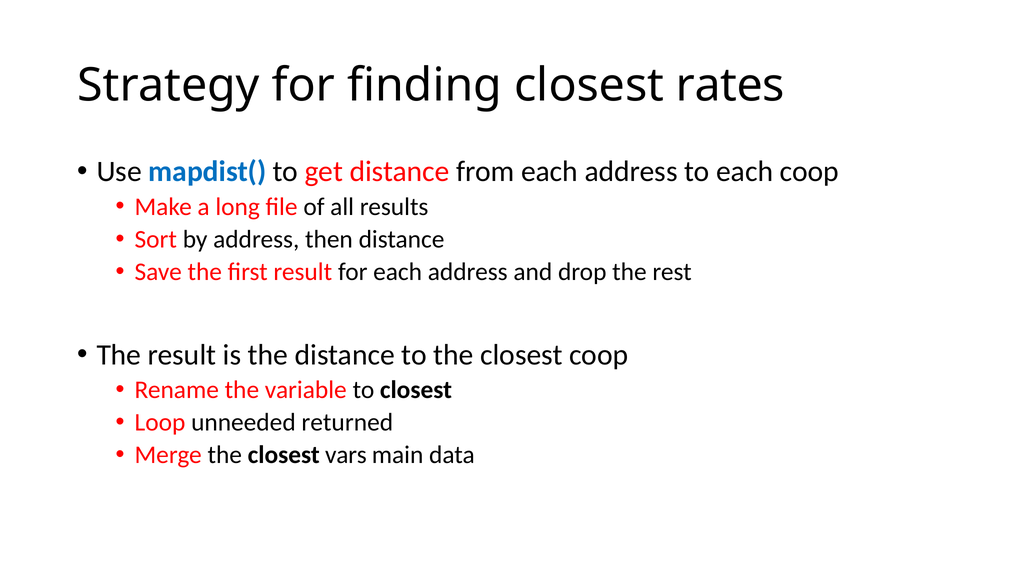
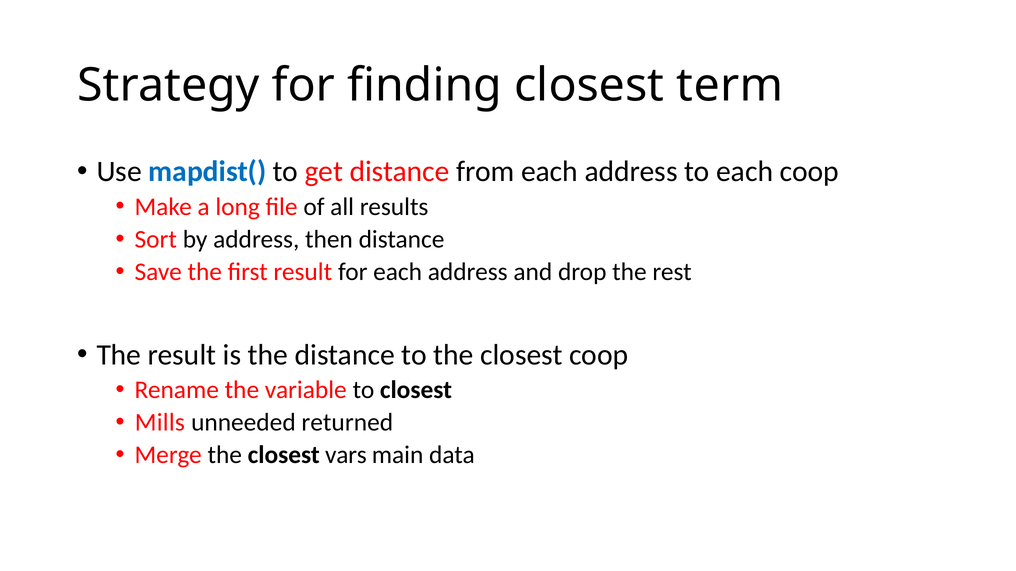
rates: rates -> term
Loop: Loop -> Mills
